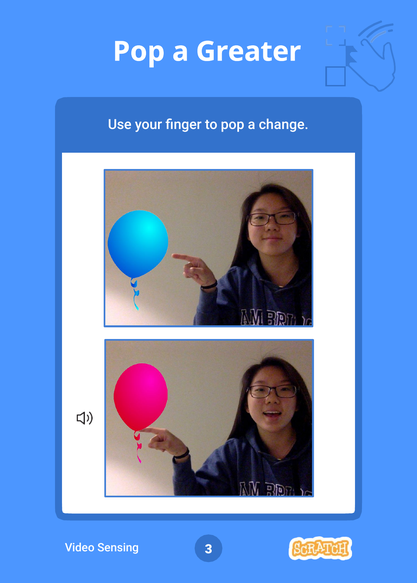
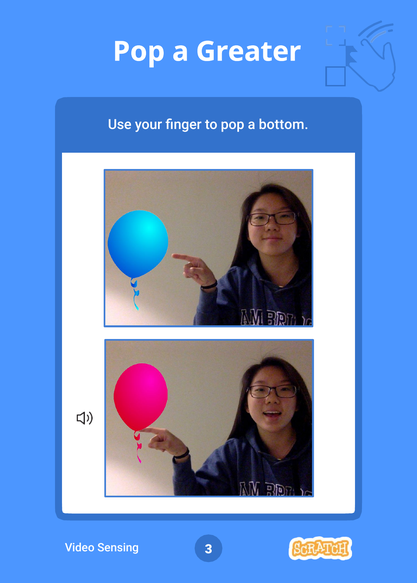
change: change -> bottom
